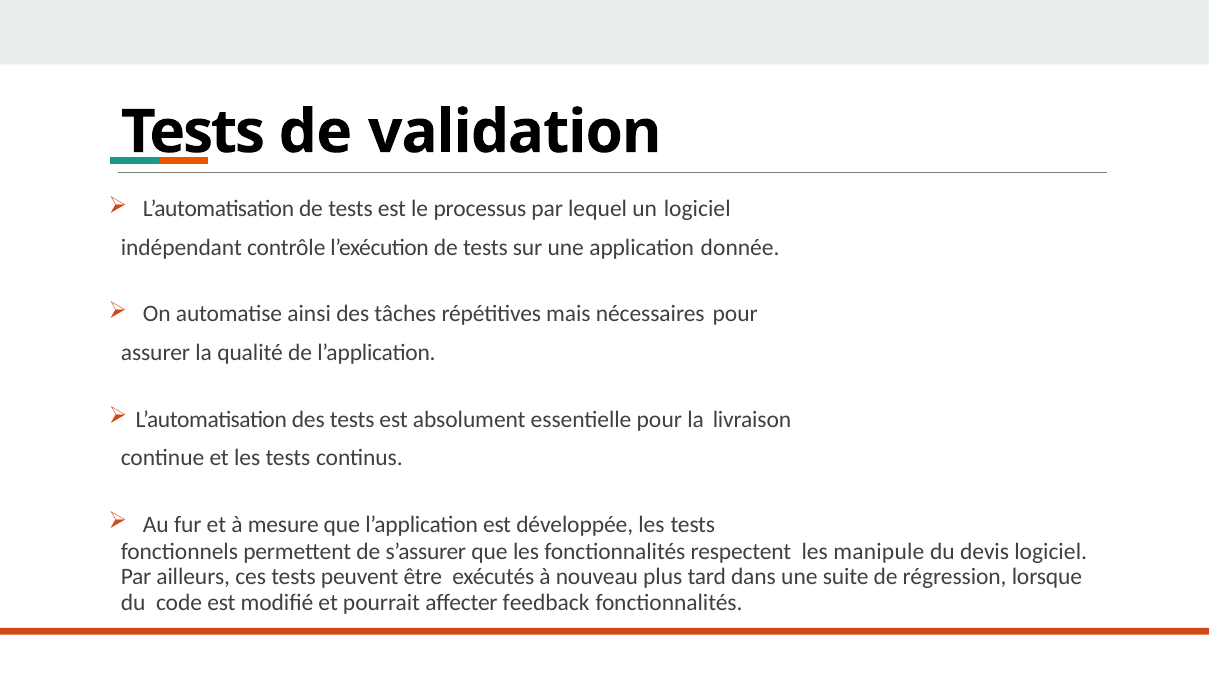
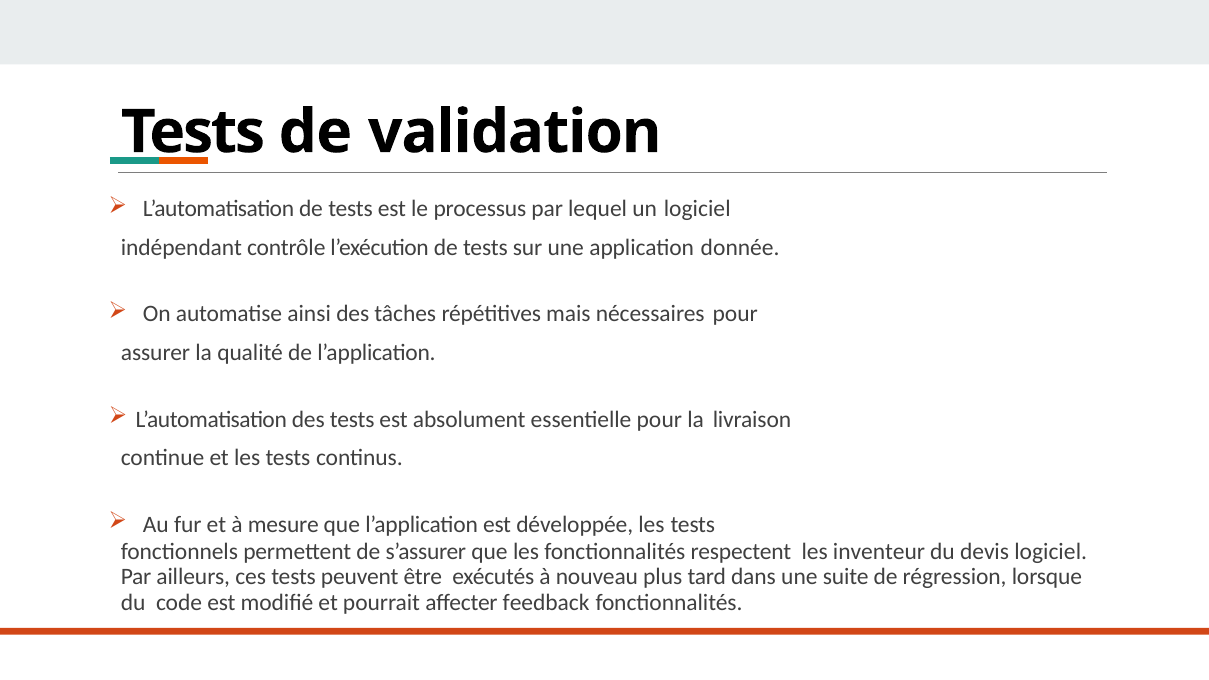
manipule: manipule -> inventeur
